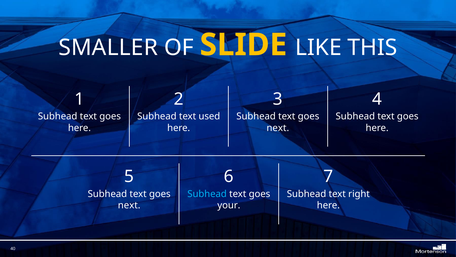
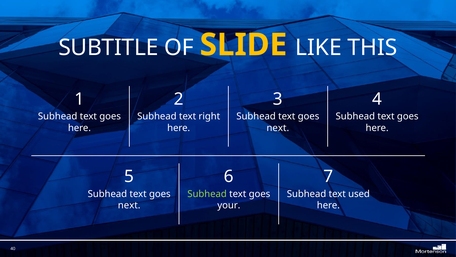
SMALLER: SMALLER -> SUBTITLE
used: used -> right
Subhead at (207, 194) colour: light blue -> light green
right: right -> used
